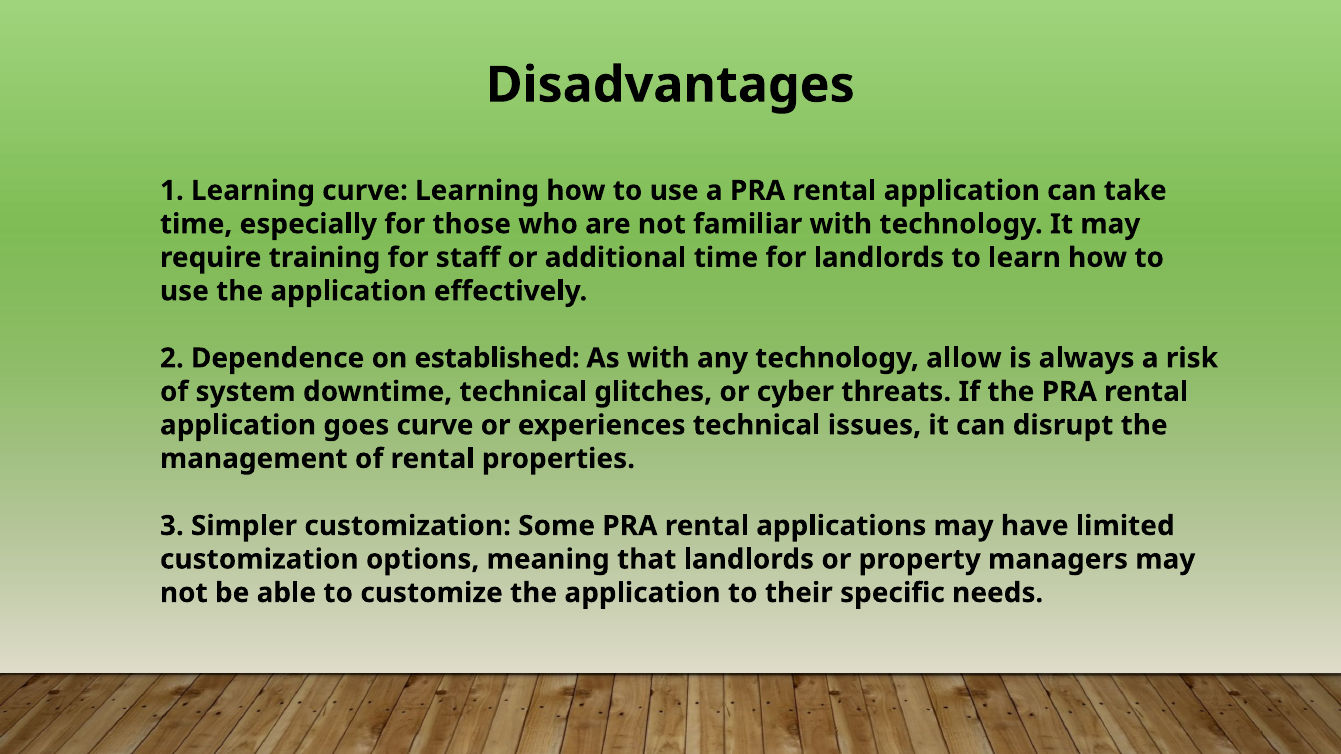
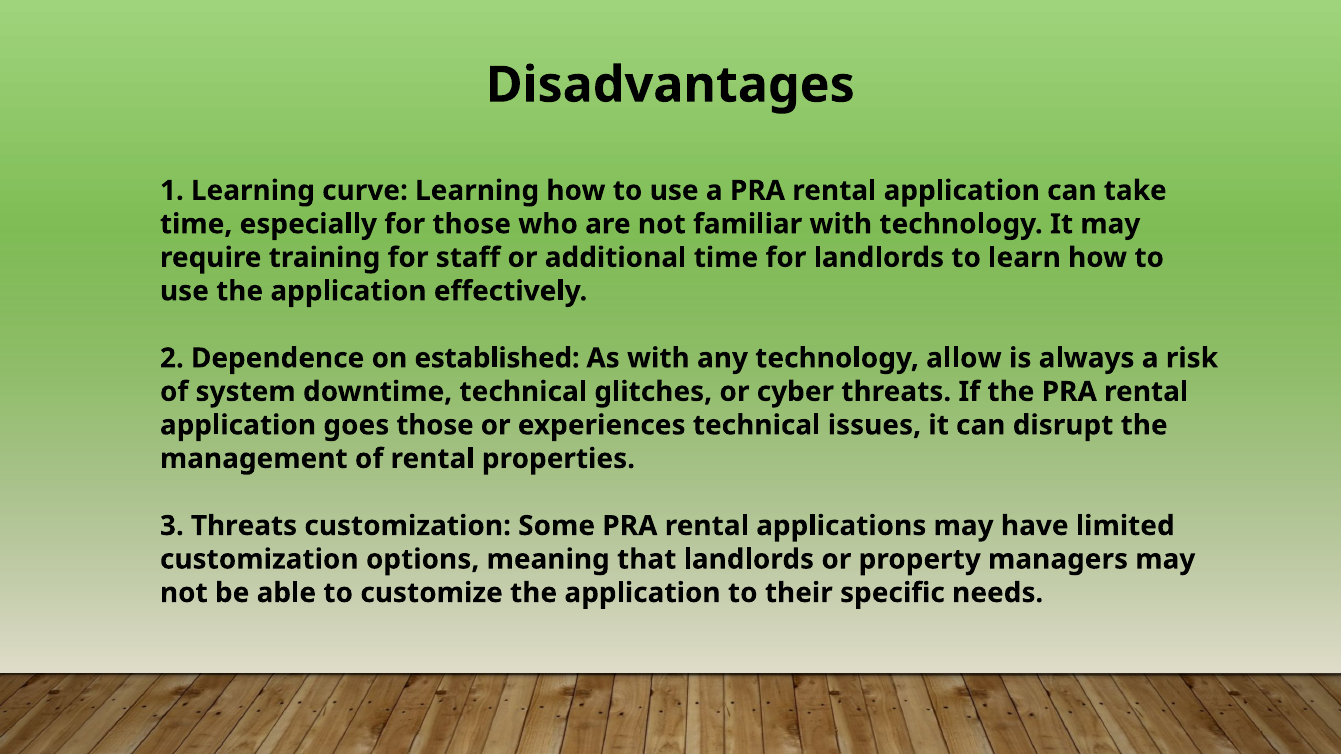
goes curve: curve -> those
Simpler at (244, 526): Simpler -> Threats
